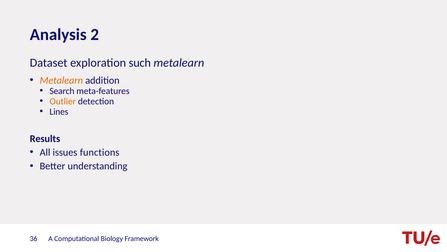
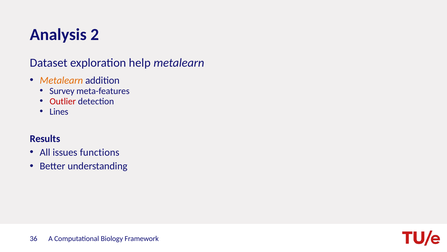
such: such -> help
Search: Search -> Survey
Outlier colour: orange -> red
